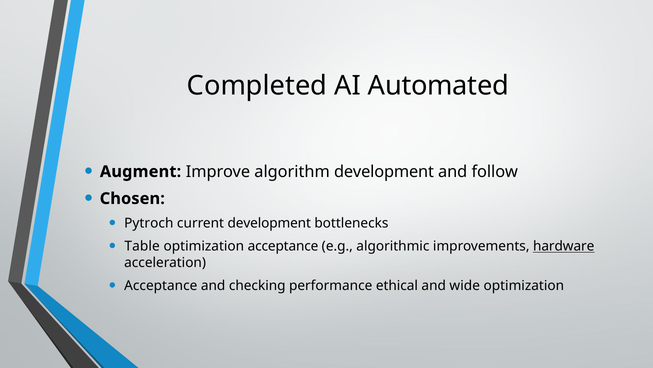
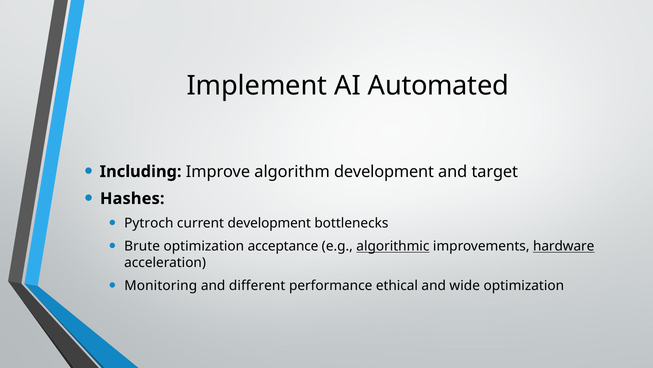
Completed: Completed -> Implement
Augment: Augment -> Including
follow: follow -> target
Chosen: Chosen -> Hashes
Table: Table -> Brute
algorithmic underline: none -> present
Acceptance at (161, 285): Acceptance -> Monitoring
checking: checking -> different
